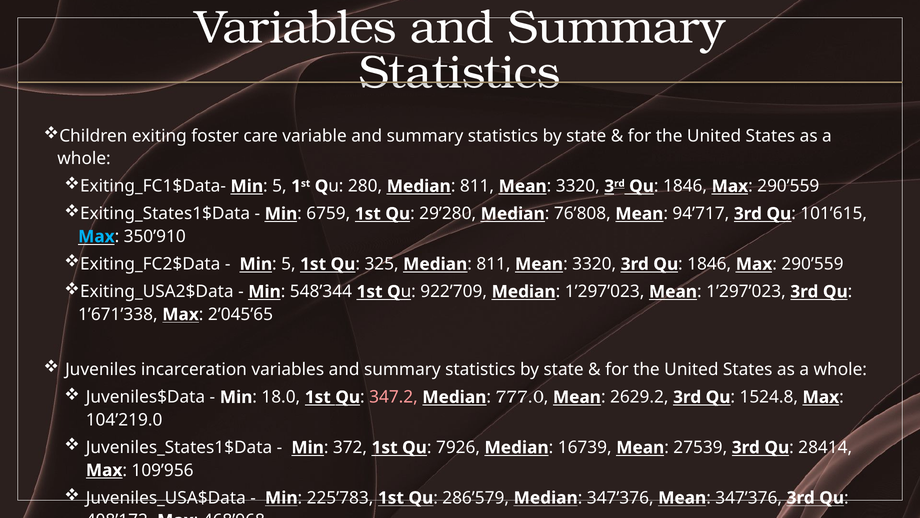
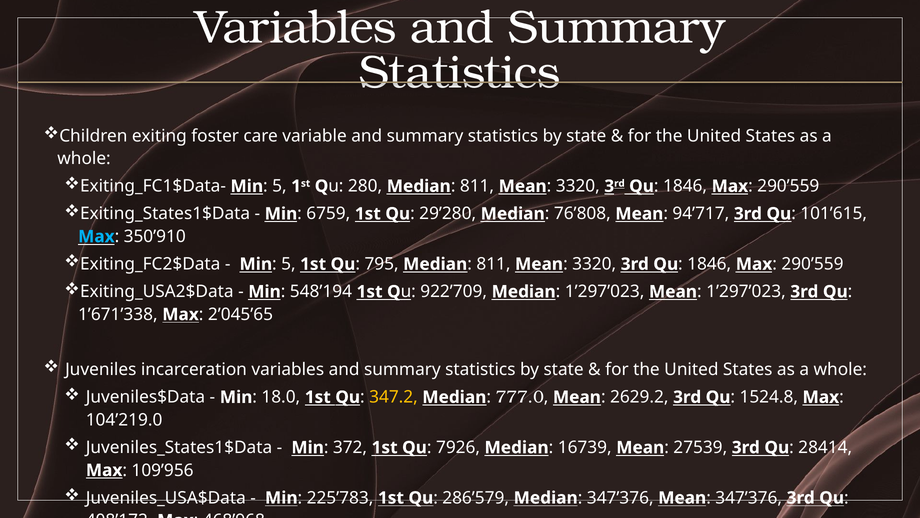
325: 325 -> 795
548’344: 548’344 -> 548’194
347.2 colour: pink -> yellow
